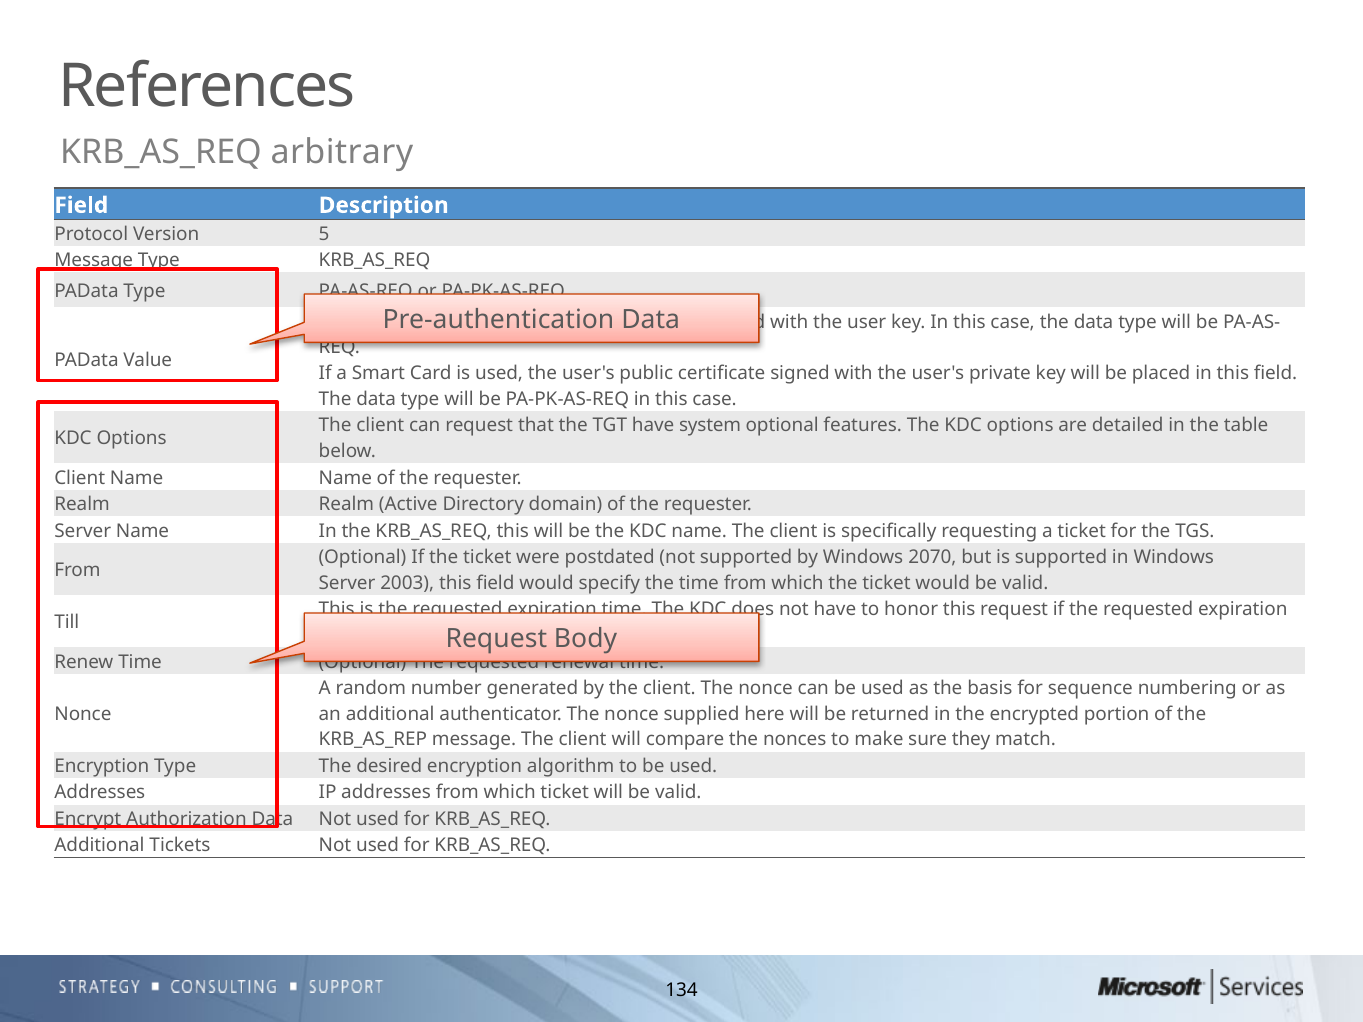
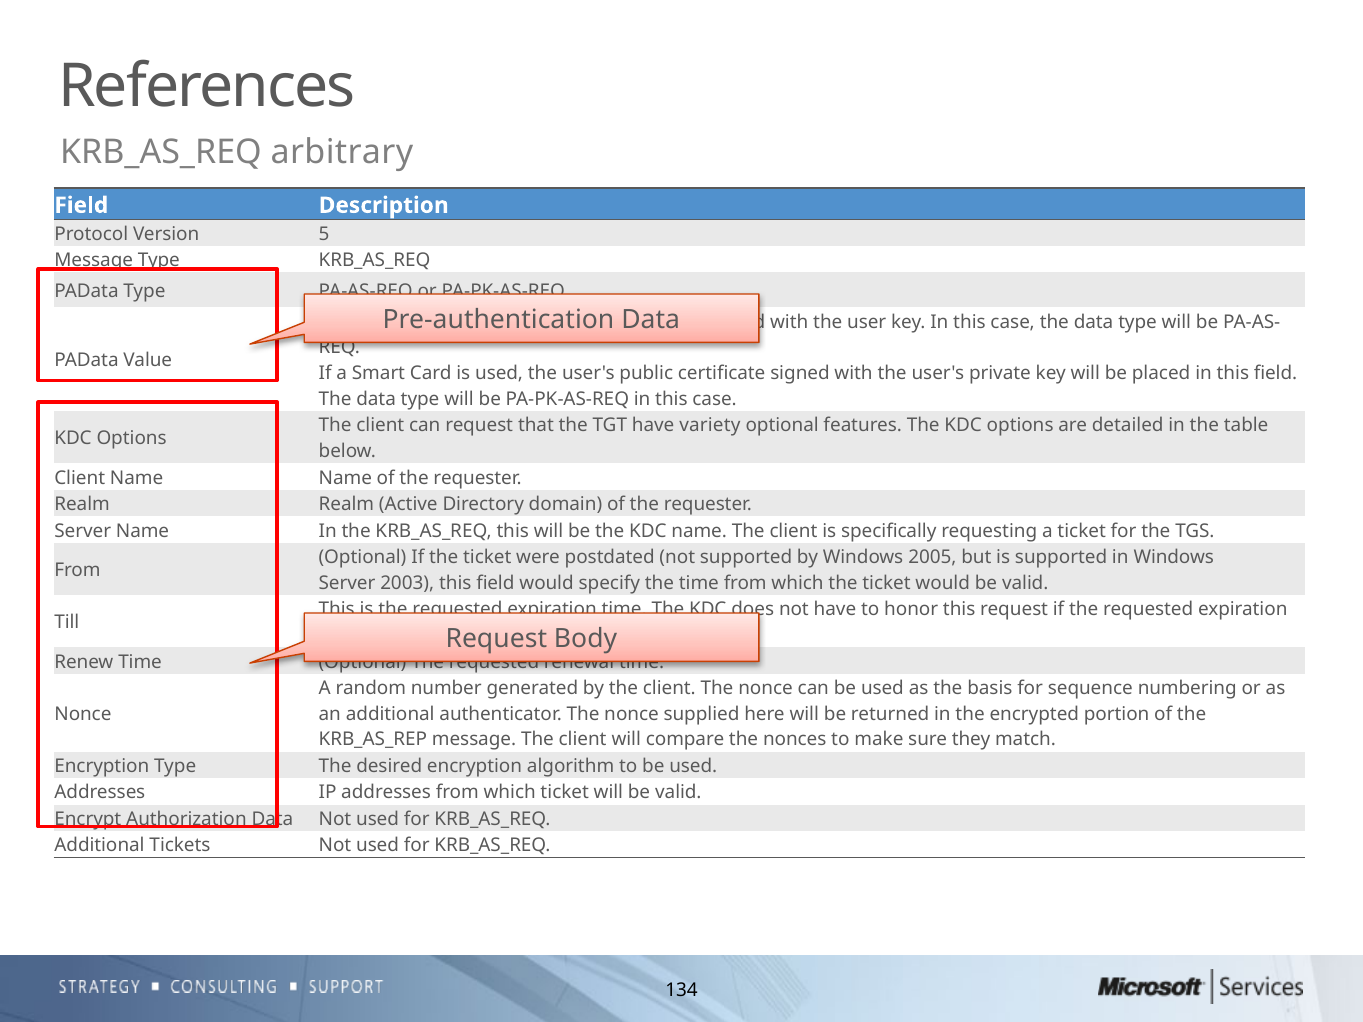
system: system -> variety
2070: 2070 -> 2005
